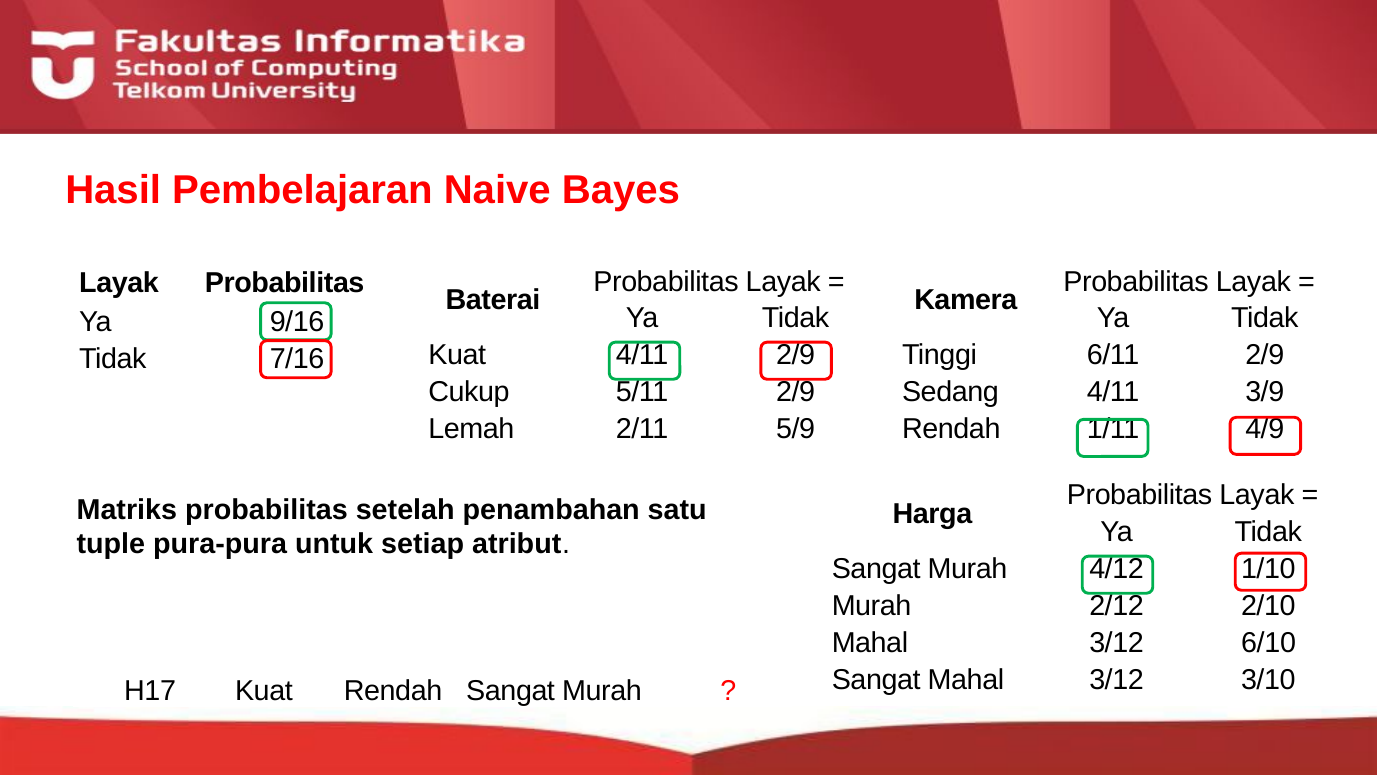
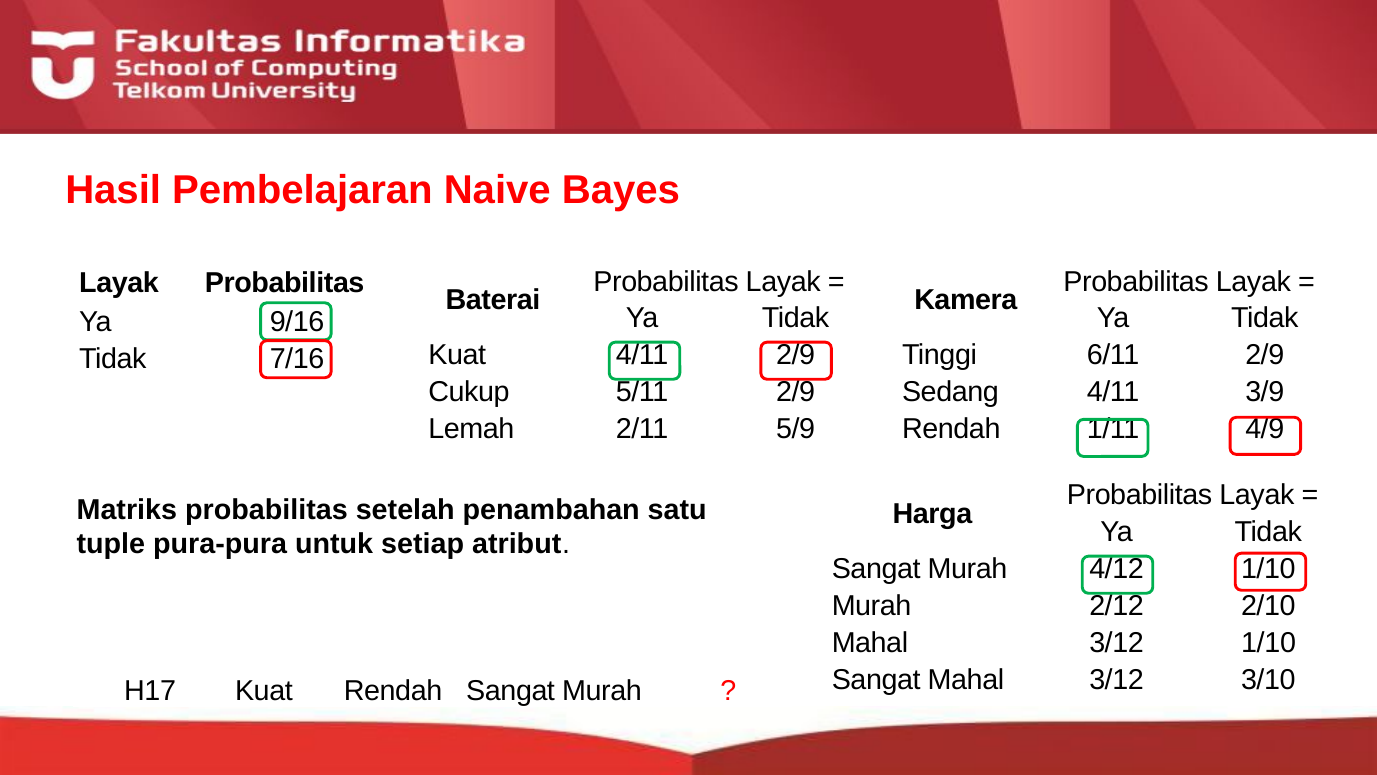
3/12 6/10: 6/10 -> 1/10
